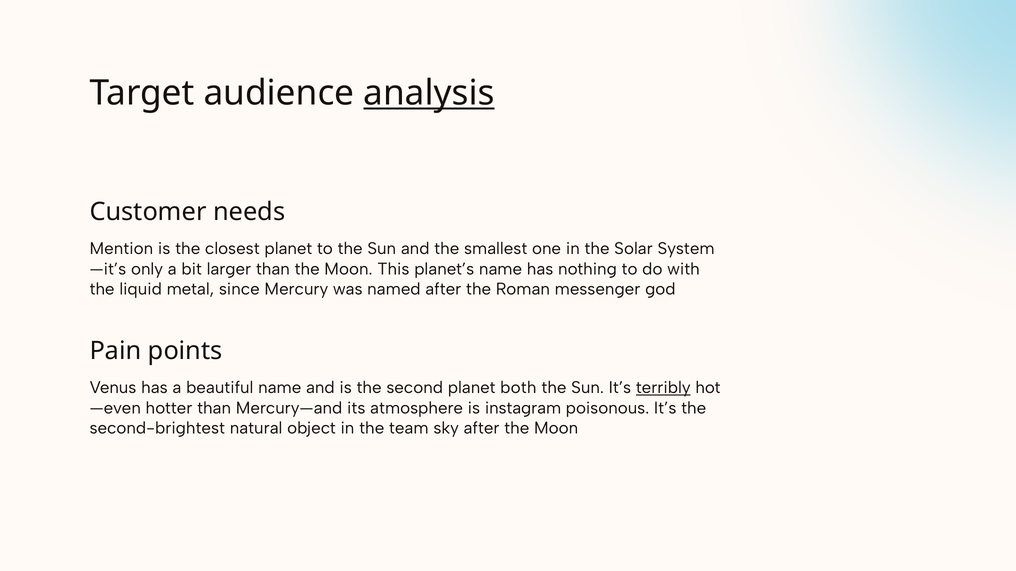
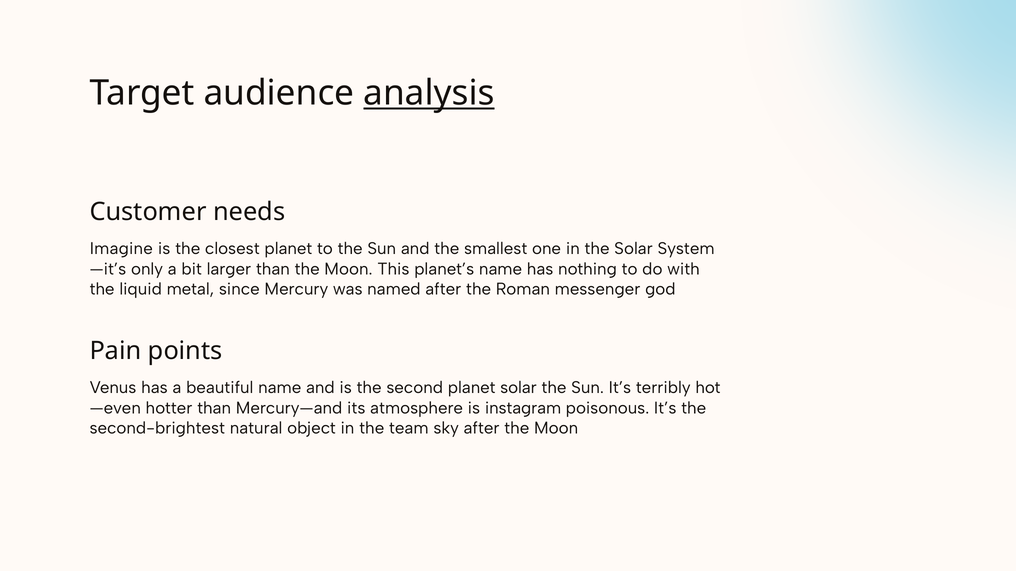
Mention: Mention -> Imagine
planet both: both -> solar
terribly underline: present -> none
